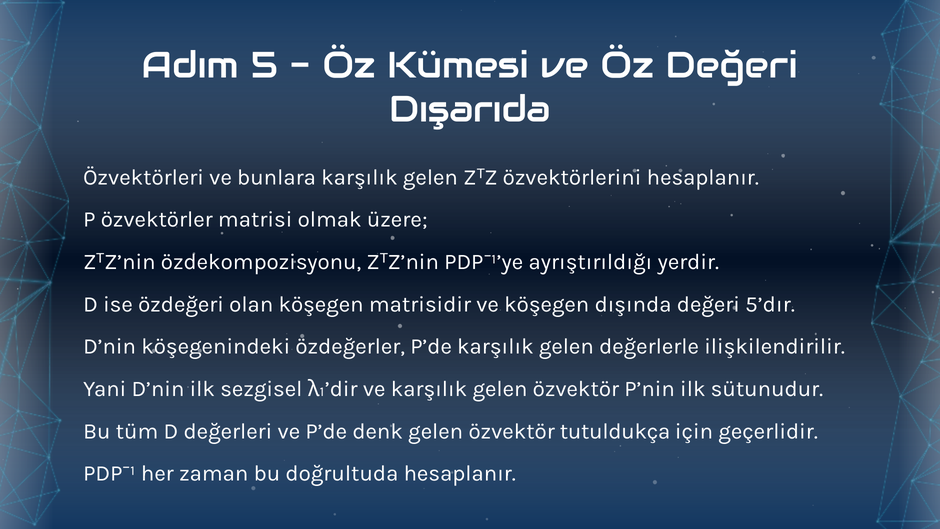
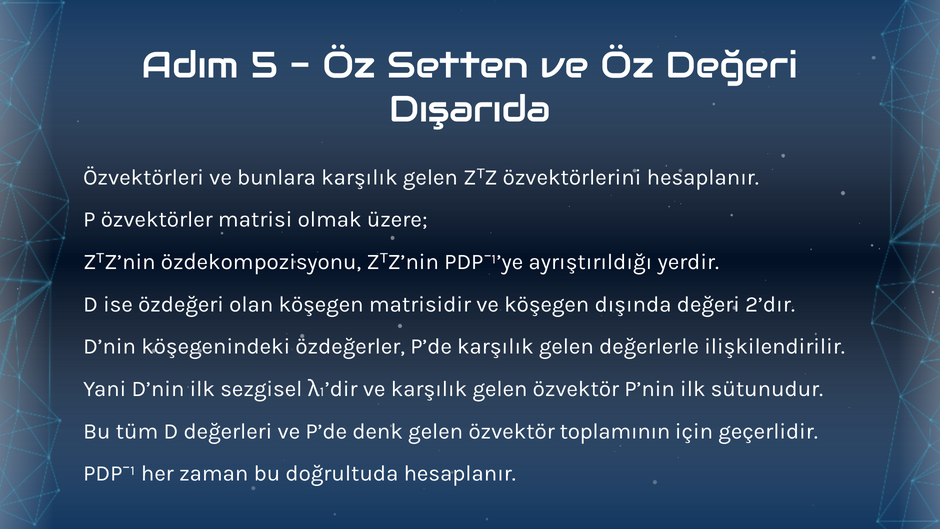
Kümesi: Kümesi -> Setten
5’dır: 5’dır -> 2’dır
tutuldukça: tutuldukça -> toplamının
